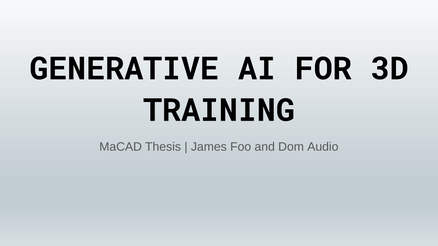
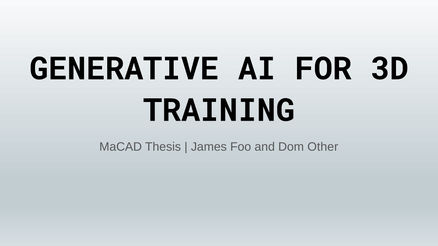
Audio: Audio -> Other
